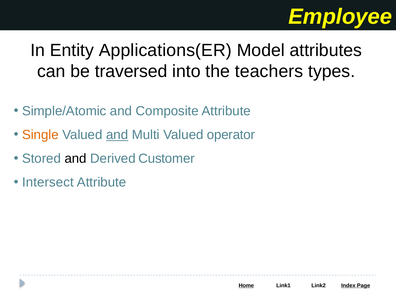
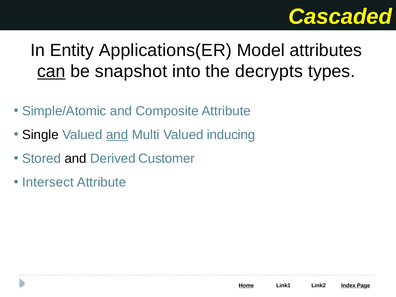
Employee: Employee -> Cascaded
can underline: none -> present
traversed: traversed -> snapshot
teachers: teachers -> decrypts
Single colour: orange -> black
operator: operator -> inducing
